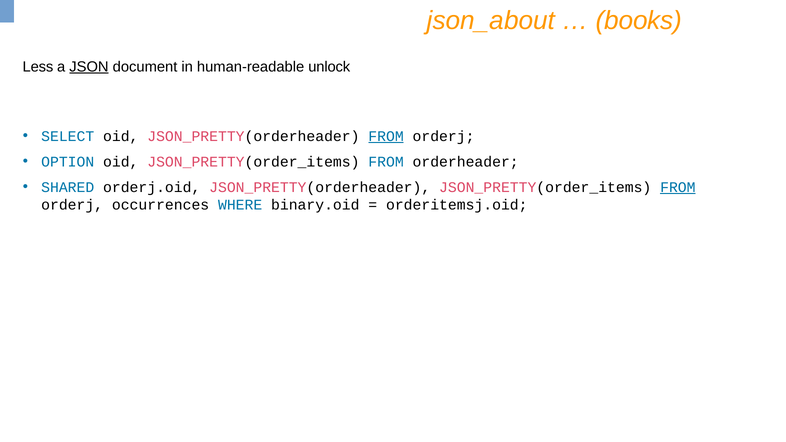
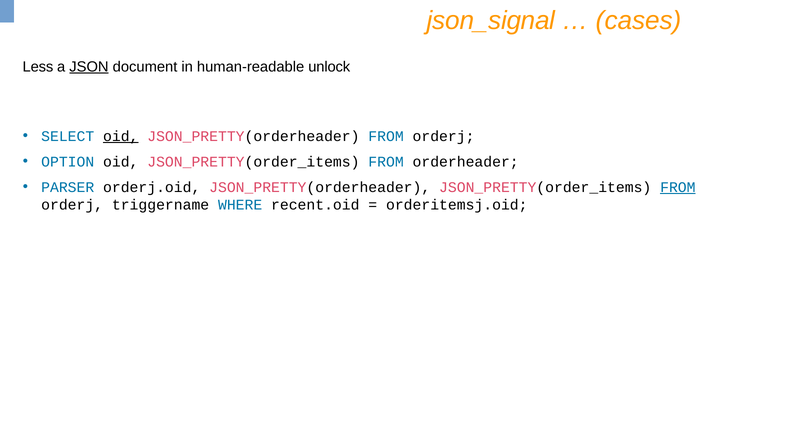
json_about: json_about -> json_signal
books: books -> cases
oid at (121, 136) underline: none -> present
FROM at (386, 136) underline: present -> none
SHARED: SHARED -> PARSER
occurrences: occurrences -> triggername
binary.oid: binary.oid -> recent.oid
